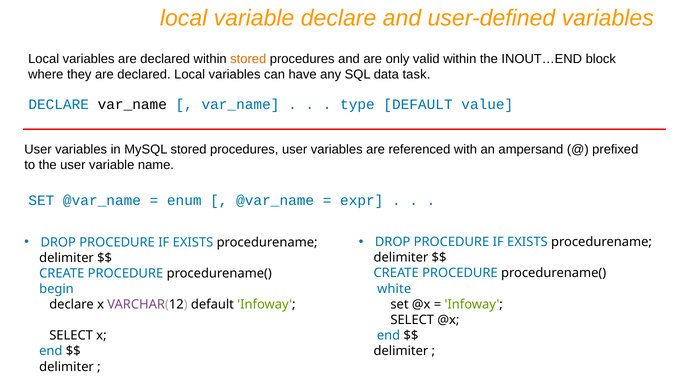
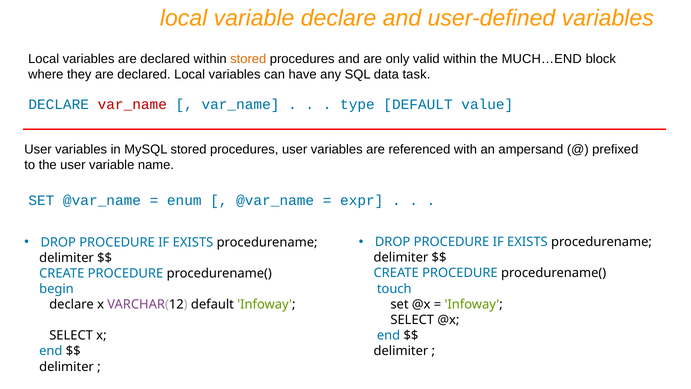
INOUT…END: INOUT…END -> MUCH…END
var_name at (132, 105) colour: black -> red
white: white -> touch
